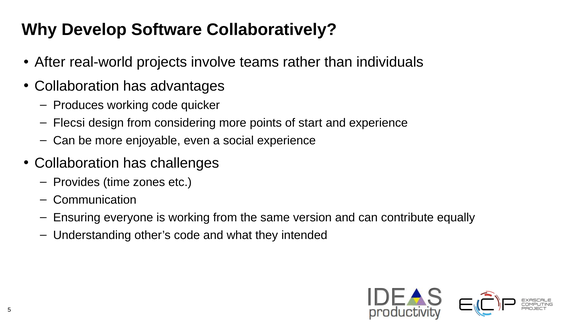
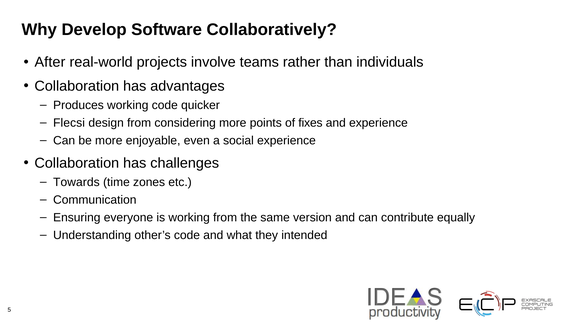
start: start -> fixes
Provides: Provides -> Towards
